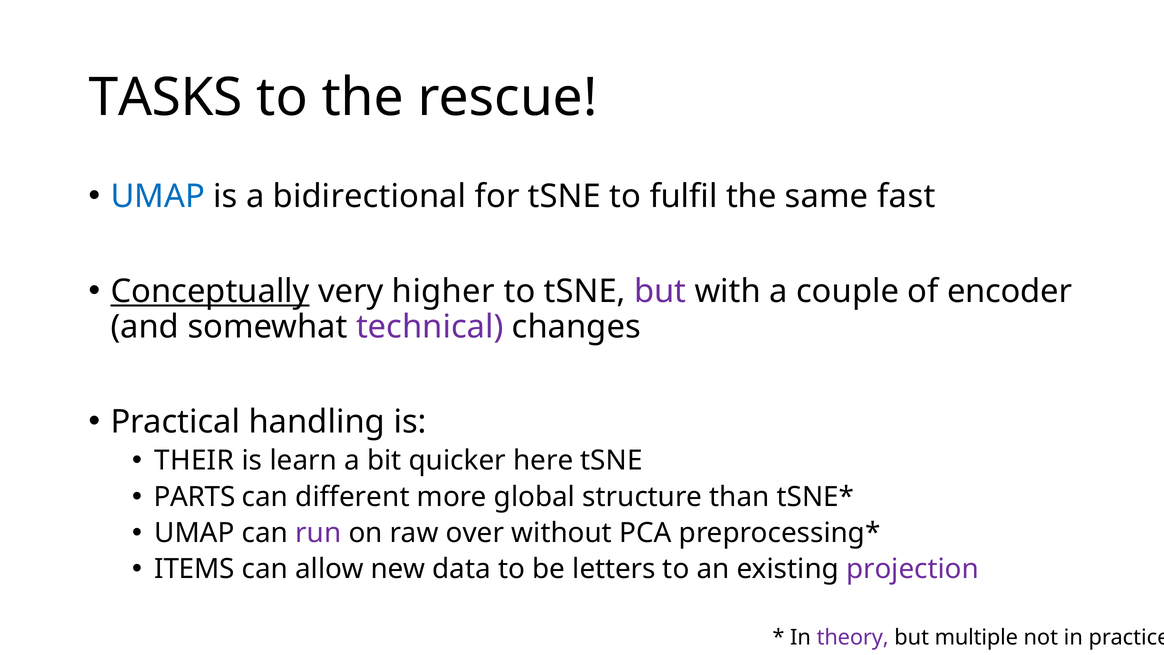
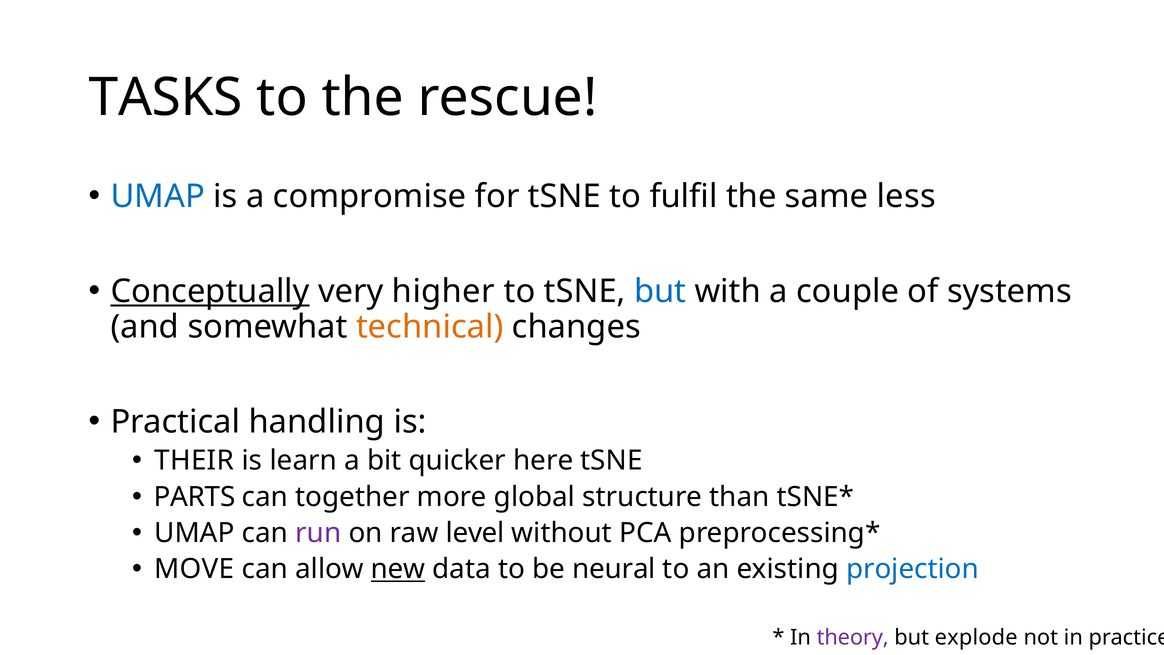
bidirectional: bidirectional -> compromise
fast: fast -> less
but at (660, 291) colour: purple -> blue
encoder: encoder -> systems
technical colour: purple -> orange
different: different -> together
over: over -> level
ITEMS: ITEMS -> MOVE
new underline: none -> present
letters: letters -> neural
projection colour: purple -> blue
multiple: multiple -> explode
